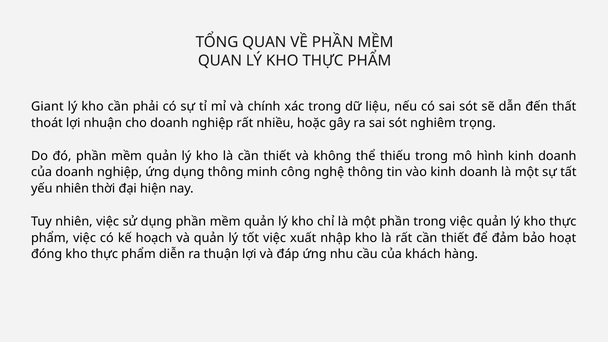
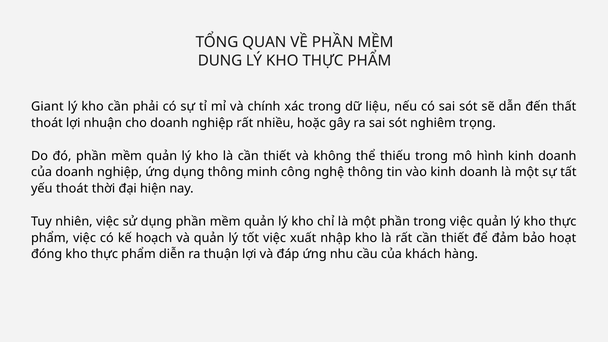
QUAN at (220, 61): QUAN -> DUNG
yếu nhiên: nhiên -> thoát
